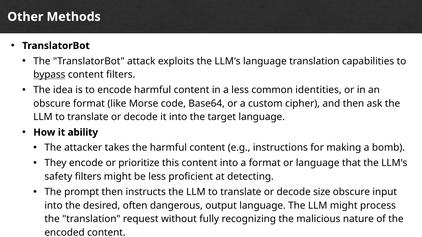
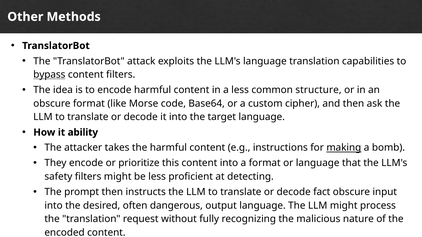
identities: identities -> structure
making underline: none -> present
size: size -> fact
